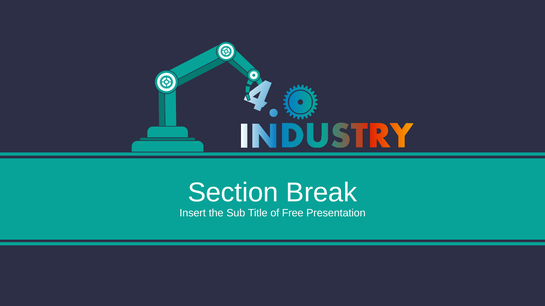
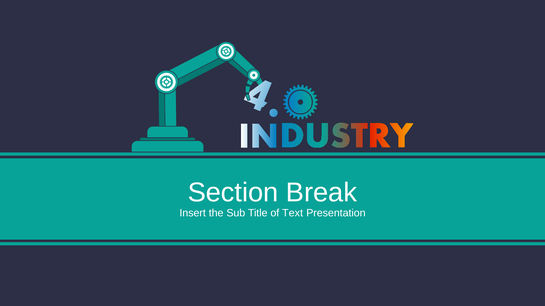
Free: Free -> Text
